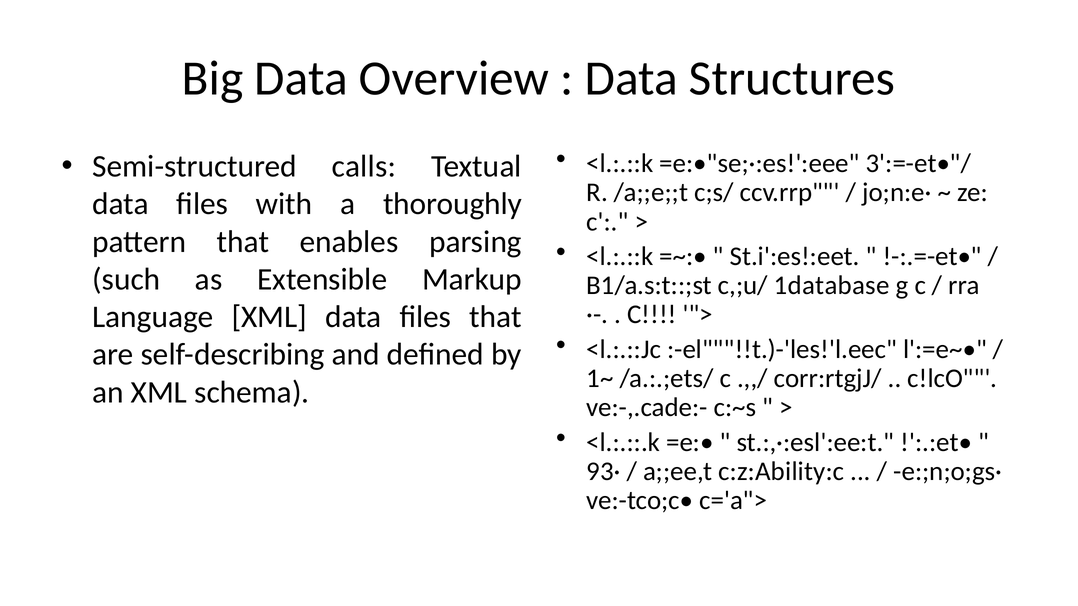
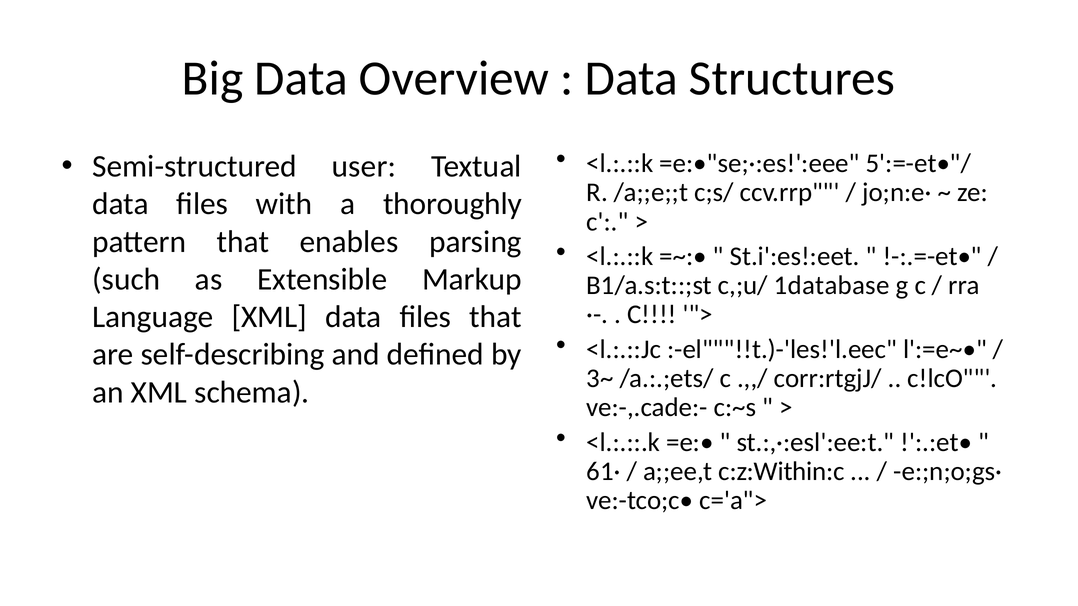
3':=-et•"/: 3':=-et•"/ -> 5':=-et•"/
calls: calls -> user
1~: 1~ -> 3~
93·: 93· -> 61·
c:z:Ability:c: c:z:Ability:c -> c:z:Within:c
